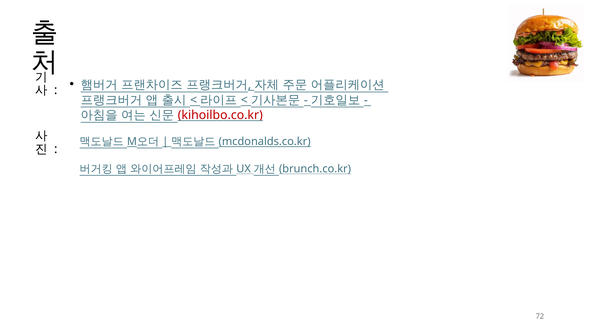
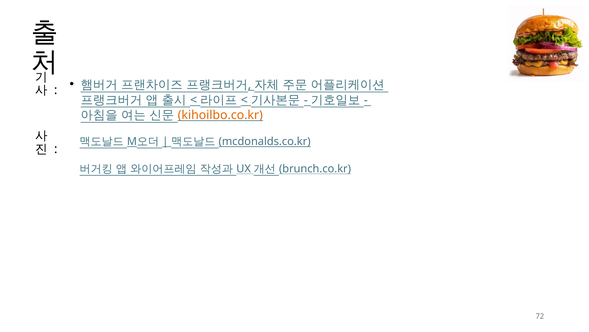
kihoilbo.co.kr colour: red -> orange
